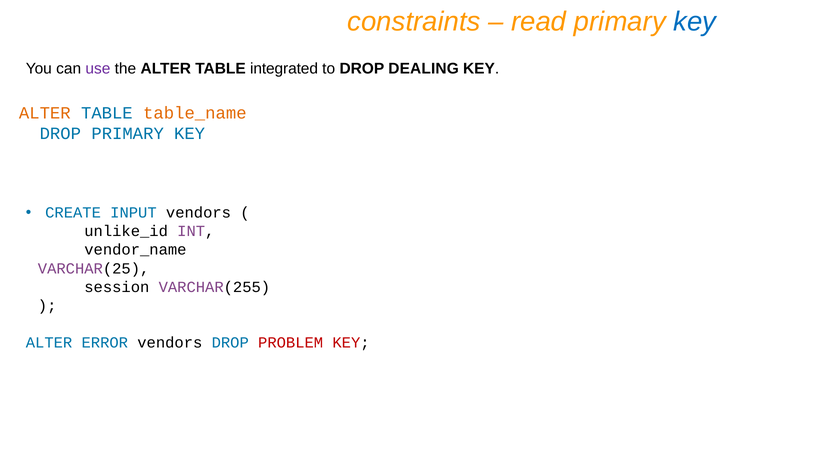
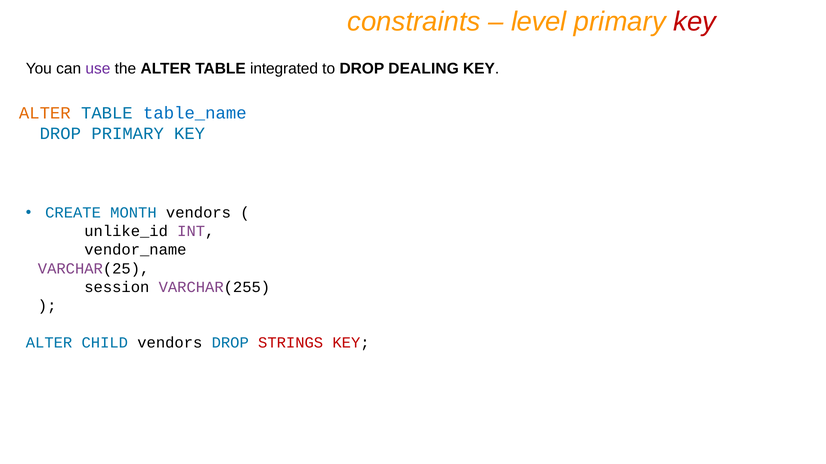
read: read -> level
key at (695, 21) colour: blue -> red
table_name colour: orange -> blue
INPUT: INPUT -> MONTH
ERROR: ERROR -> CHILD
PROBLEM: PROBLEM -> STRINGS
